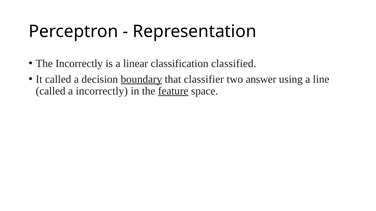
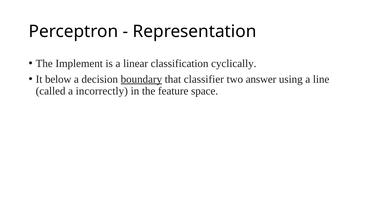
The Incorrectly: Incorrectly -> Implement
classified: classified -> cyclically
It called: called -> below
feature underline: present -> none
